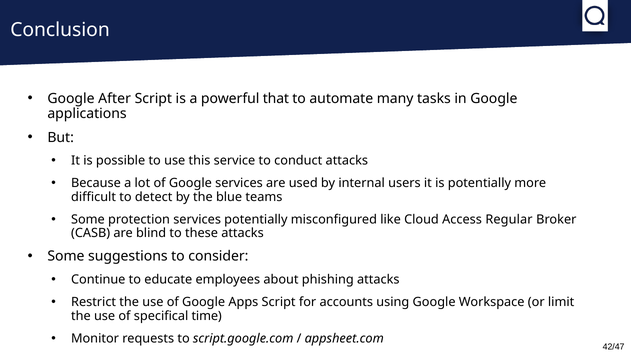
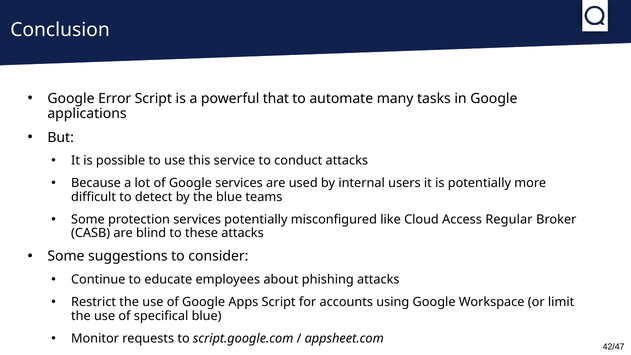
After: After -> Error
specifical time: time -> blue
